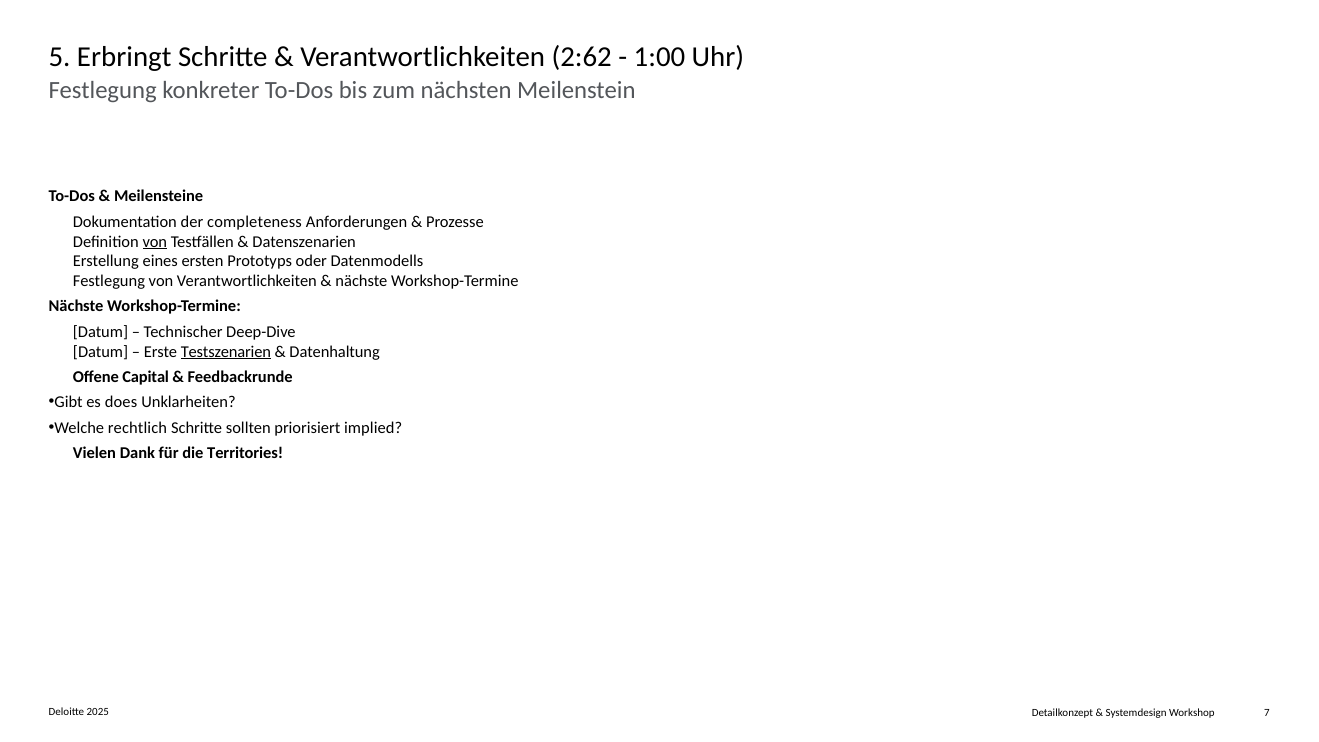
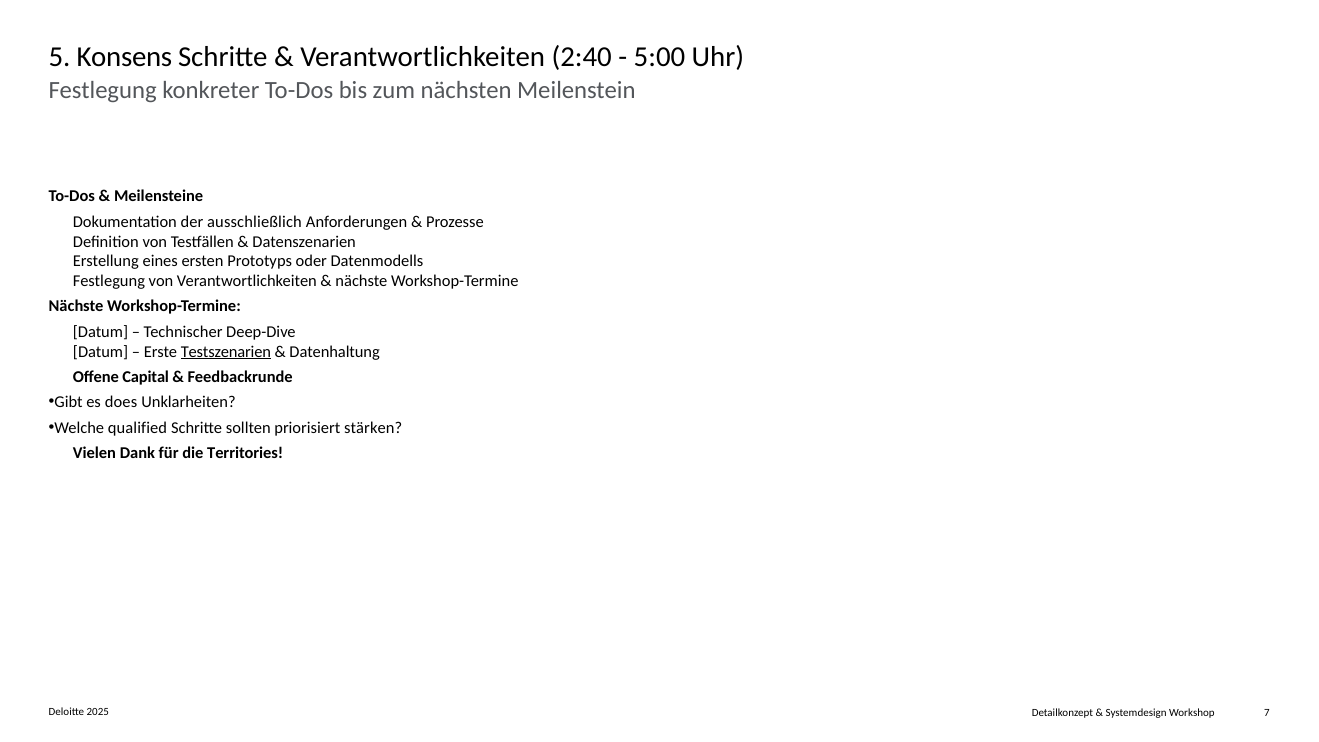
Erbringt: Erbringt -> Konsens
2:62: 2:62 -> 2:40
1:00: 1:00 -> 5:00
completeness: completeness -> ausschließlich
von at (155, 242) underline: present -> none
rechtlich: rechtlich -> qualified
implied: implied -> stärken
